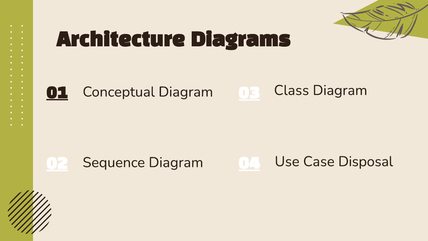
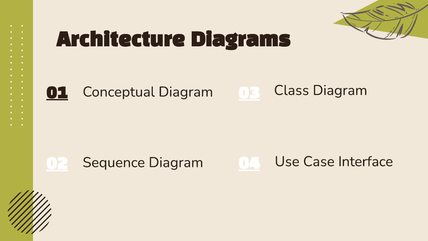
Disposal: Disposal -> Interface
